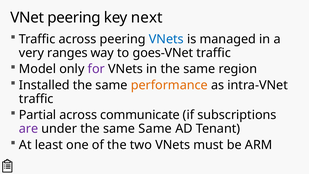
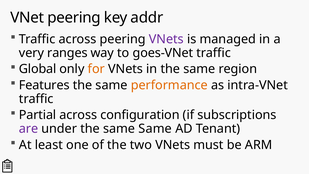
next: next -> addr
VNets at (166, 39) colour: blue -> purple
Model: Model -> Global
for colour: purple -> orange
Installed: Installed -> Features
communicate: communicate -> configuration
